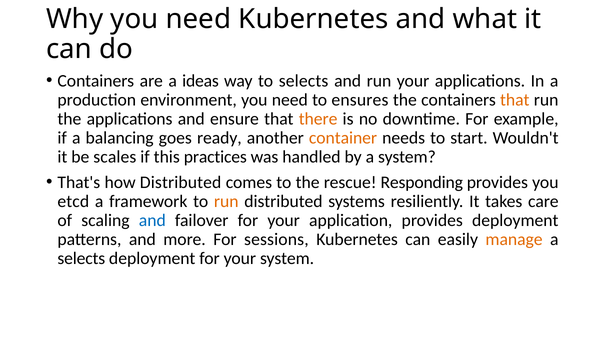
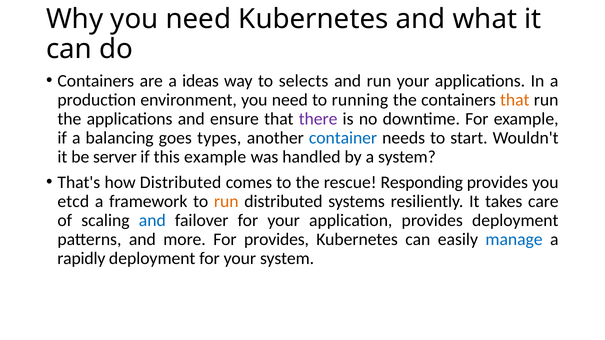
ensures: ensures -> running
there colour: orange -> purple
ready: ready -> types
container colour: orange -> blue
scales: scales -> server
this practices: practices -> example
For sessions: sessions -> provides
manage colour: orange -> blue
selects at (81, 259): selects -> rapidly
